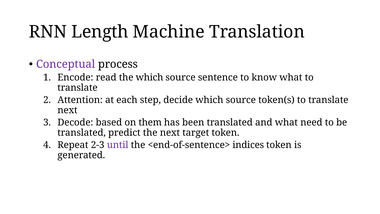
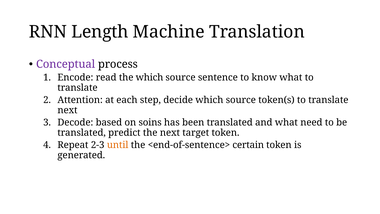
them: them -> soins
until colour: purple -> orange
indices: indices -> certain
